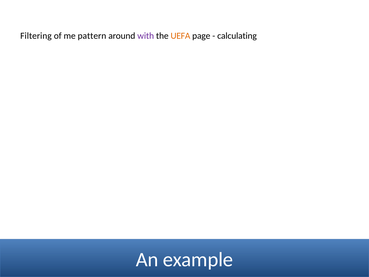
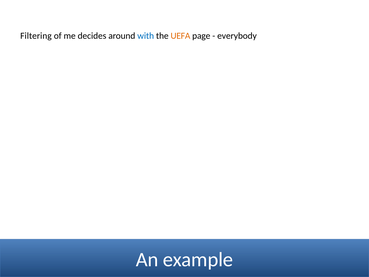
pattern: pattern -> decides
with colour: purple -> blue
calculating: calculating -> everybody
